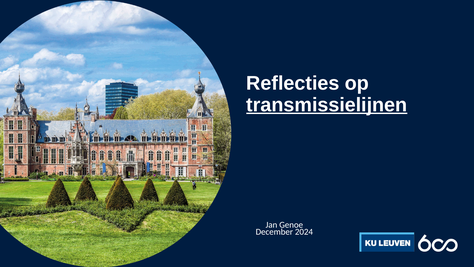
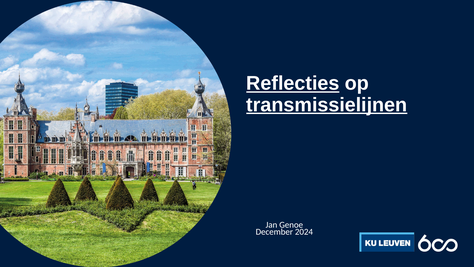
Reflecties underline: none -> present
